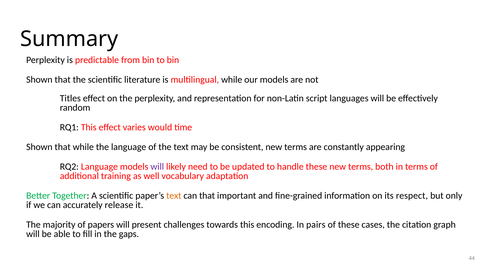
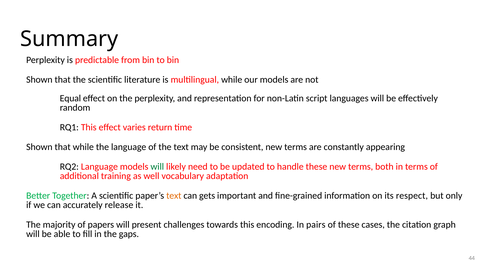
Titles: Titles -> Equal
would: would -> return
will at (157, 167) colour: purple -> green
can that: that -> gets
